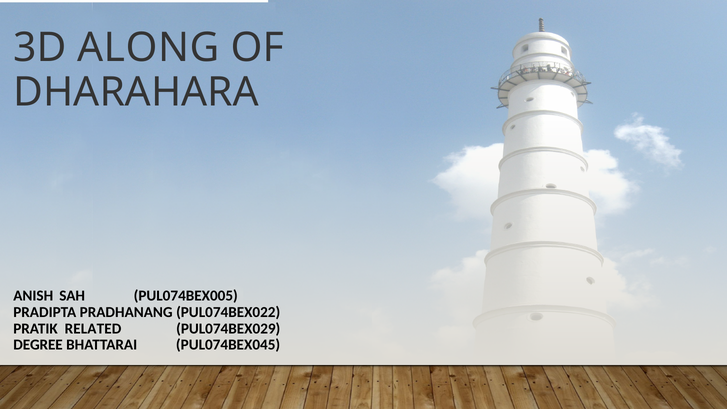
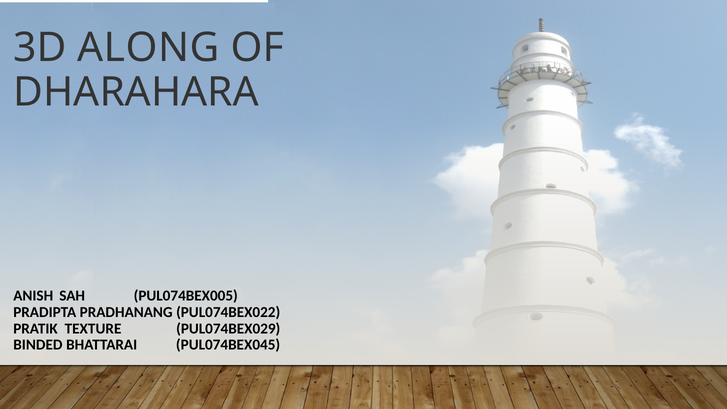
RELATED: RELATED -> TEXTURE
DEGREE: DEGREE -> BINDED
